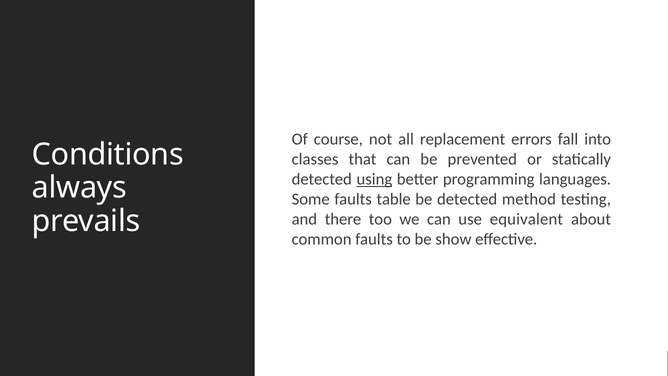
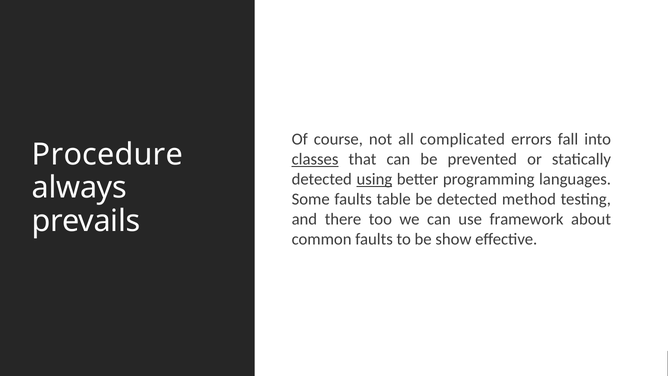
replacement: replacement -> complicated
Conditions: Conditions -> Procedure
classes underline: none -> present
equivalent: equivalent -> framework
